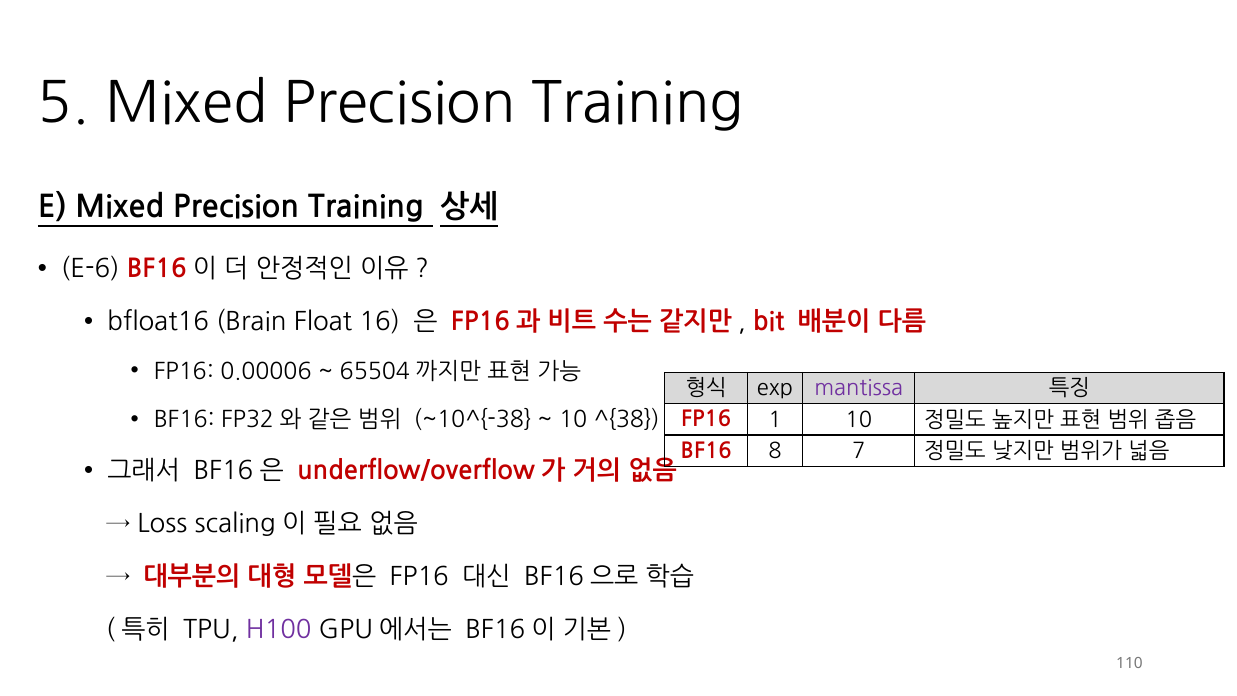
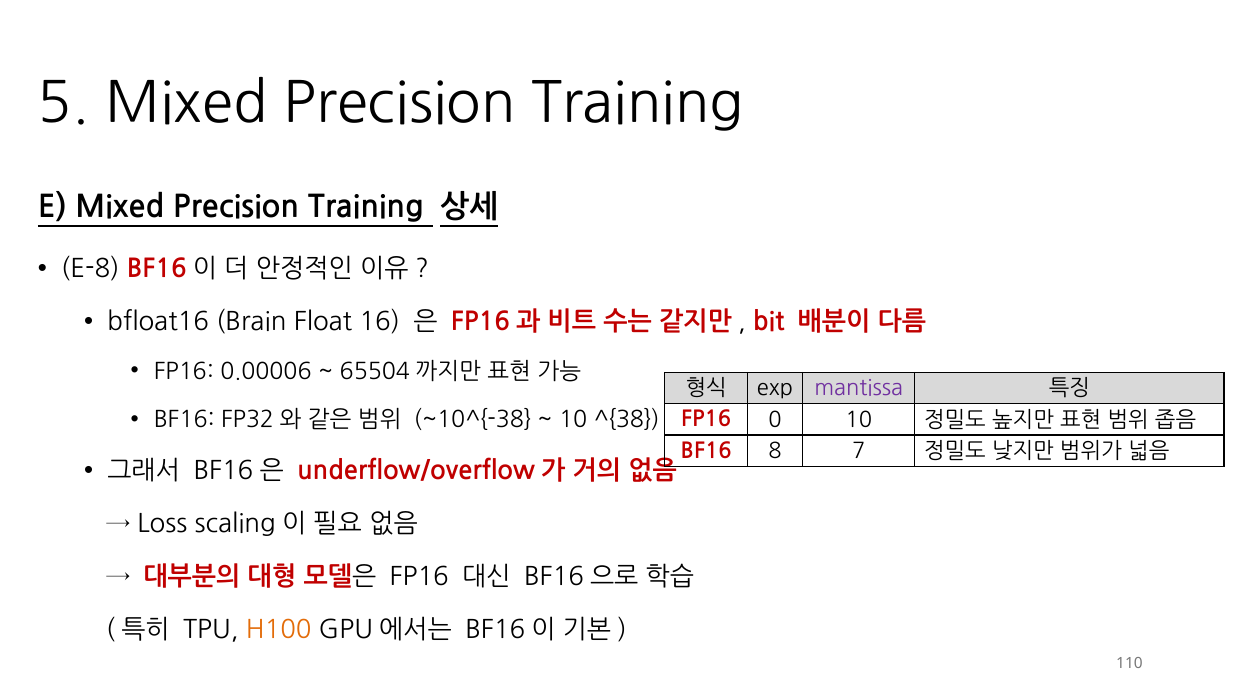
E-6: E-6 -> E-8
1: 1 -> 0
H100 colour: purple -> orange
